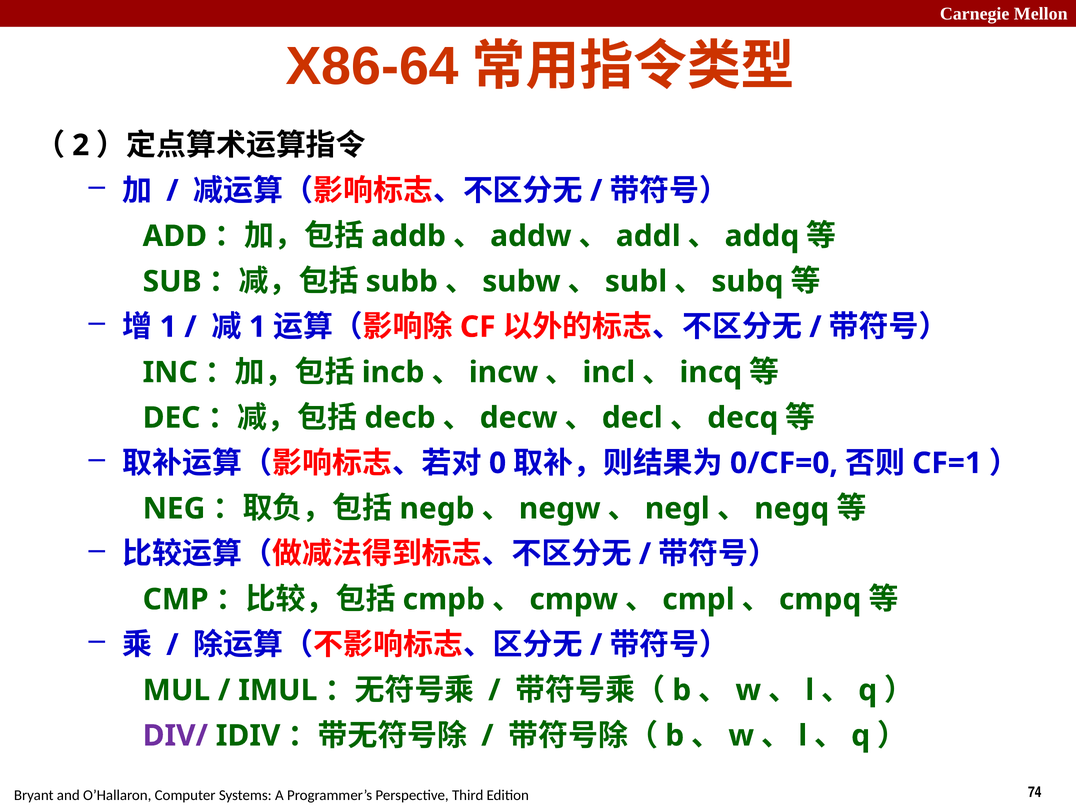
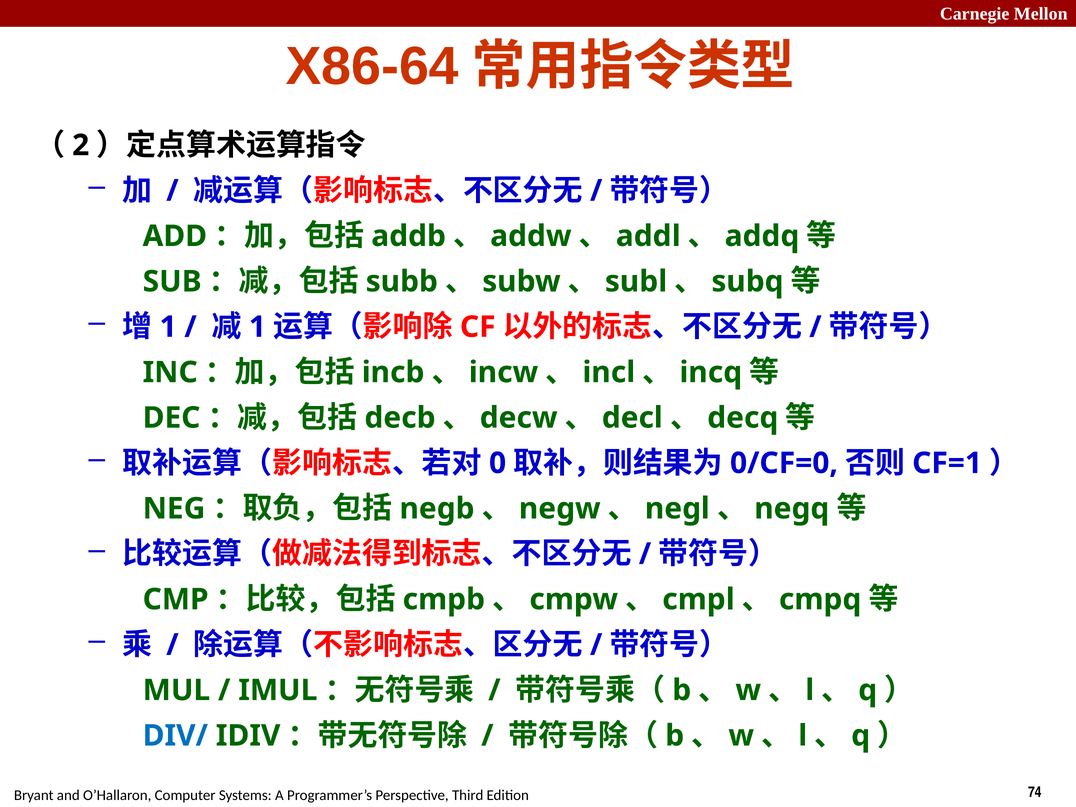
DIV/ colour: purple -> blue
